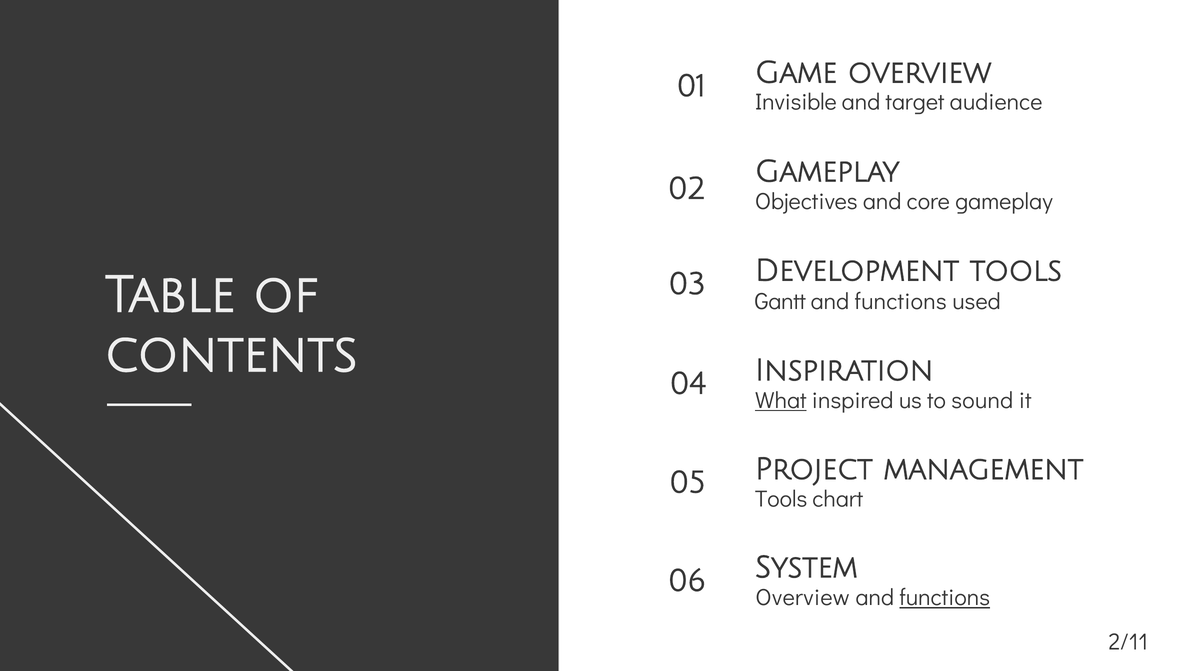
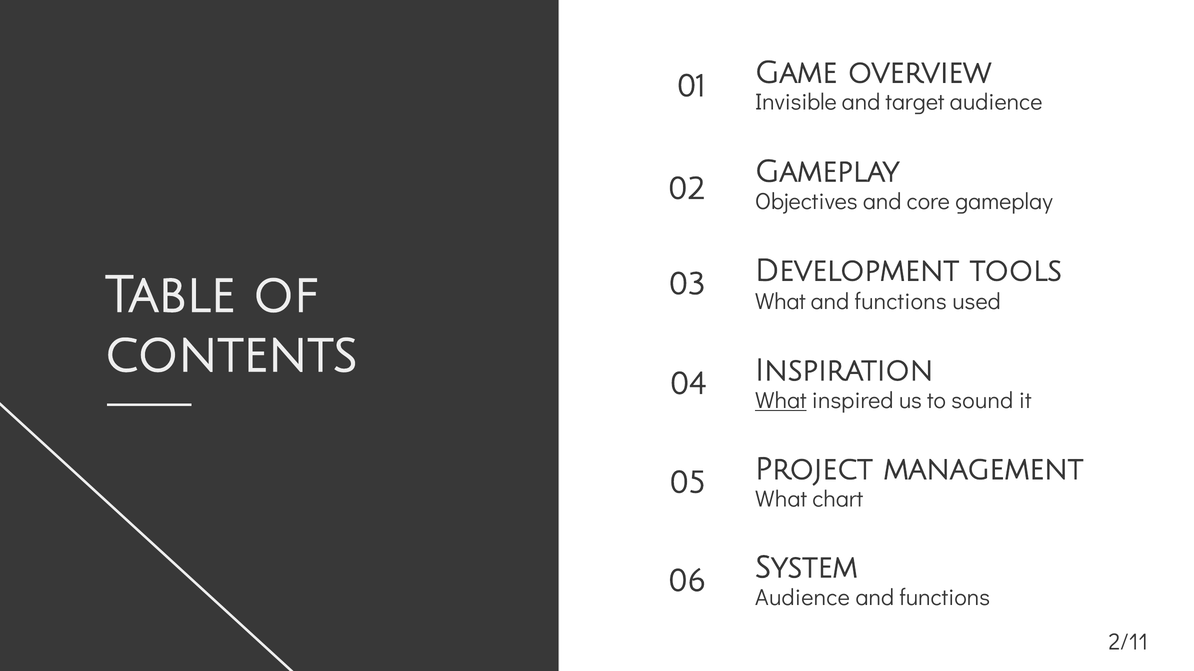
Gantt at (780, 302): Gantt -> What
Tools at (781, 500): Tools -> What
Overview at (803, 598): Overview -> Audience
functions at (945, 598) underline: present -> none
